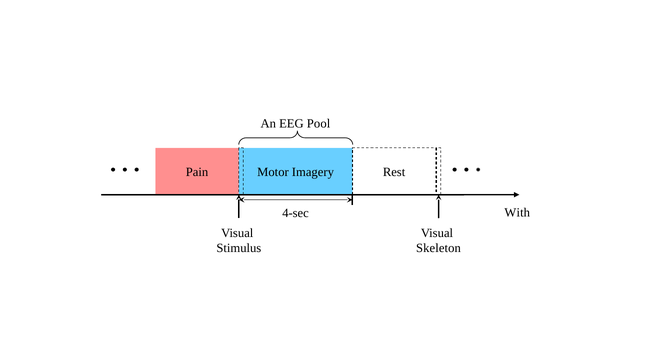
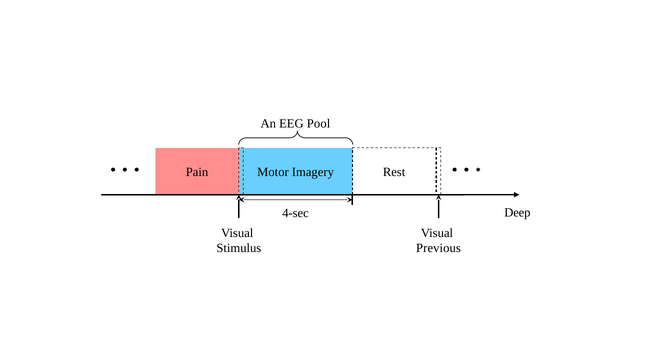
With: With -> Deep
Skeleton: Skeleton -> Previous
